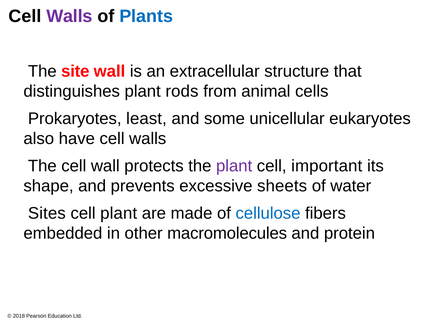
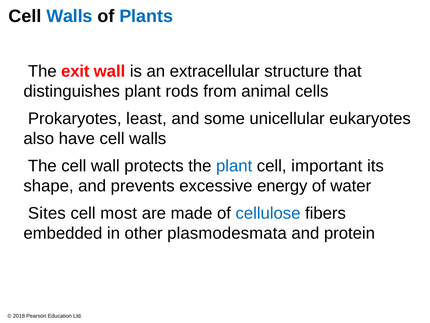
Walls at (69, 16) colour: purple -> blue
site: site -> exit
plant at (234, 166) colour: purple -> blue
sheets: sheets -> energy
cell plant: plant -> most
macromolecules: macromolecules -> plasmodesmata
